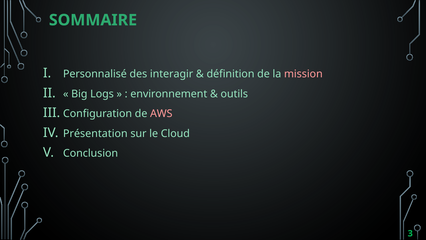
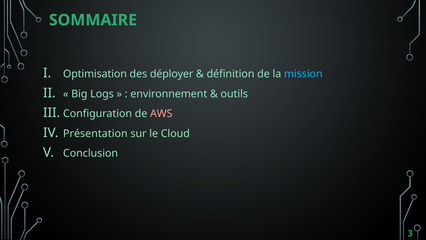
Personnalisé: Personnalisé -> Optimisation
interagir: interagir -> déployer
mission colour: pink -> light blue
